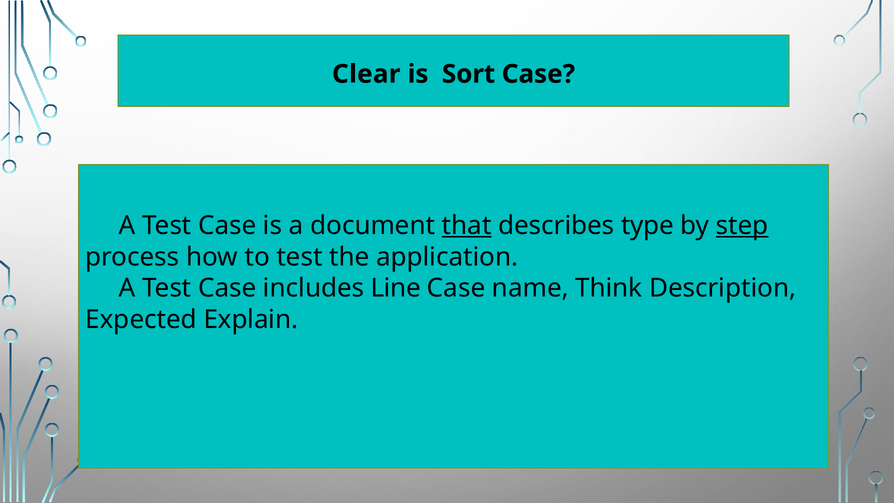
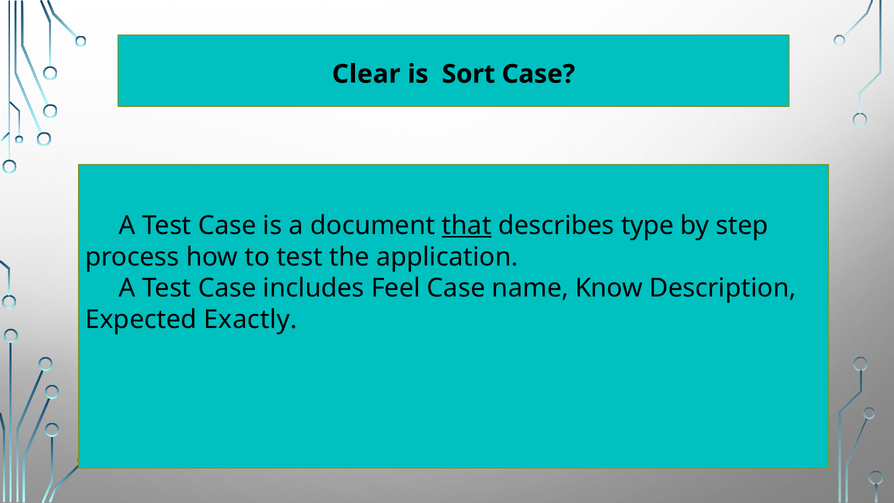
step underline: present -> none
Line: Line -> Feel
Think: Think -> Know
Explain: Explain -> Exactly
